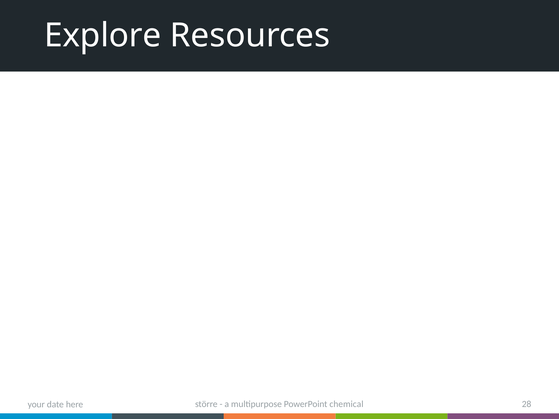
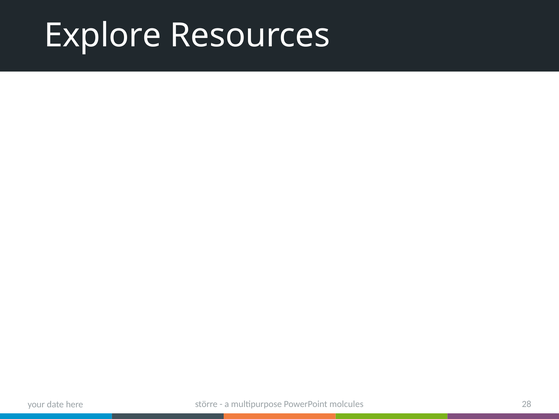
chemical: chemical -> molcules
